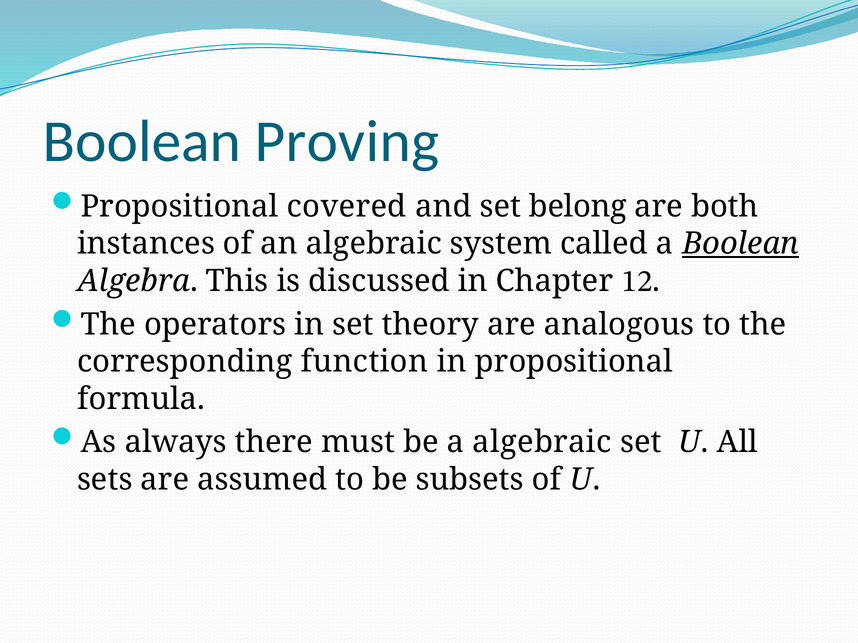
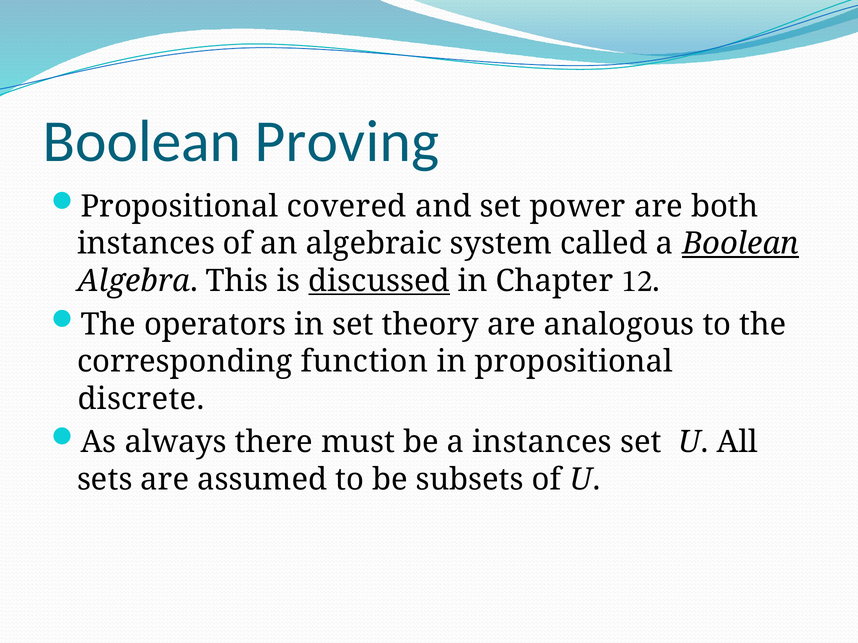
belong: belong -> power
discussed underline: none -> present
formula: formula -> discrete
a algebraic: algebraic -> instances
